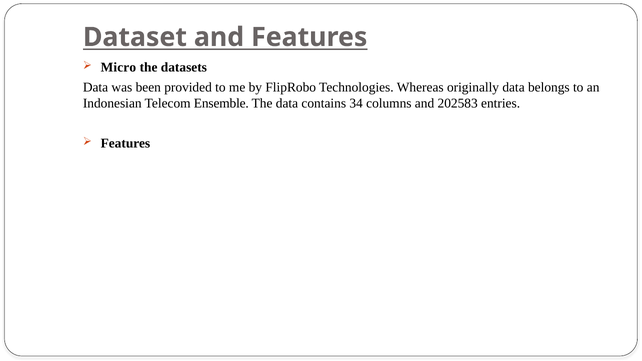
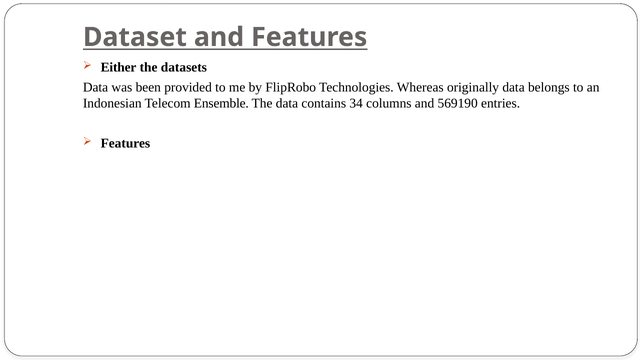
Micro: Micro -> Either
202583: 202583 -> 569190
